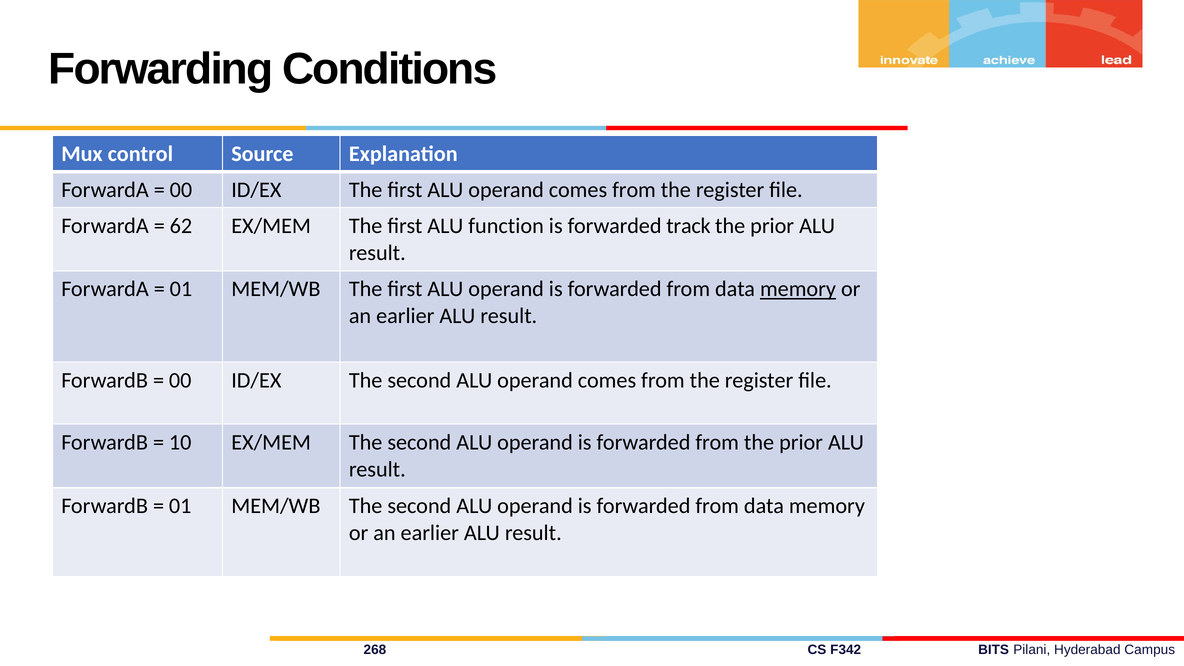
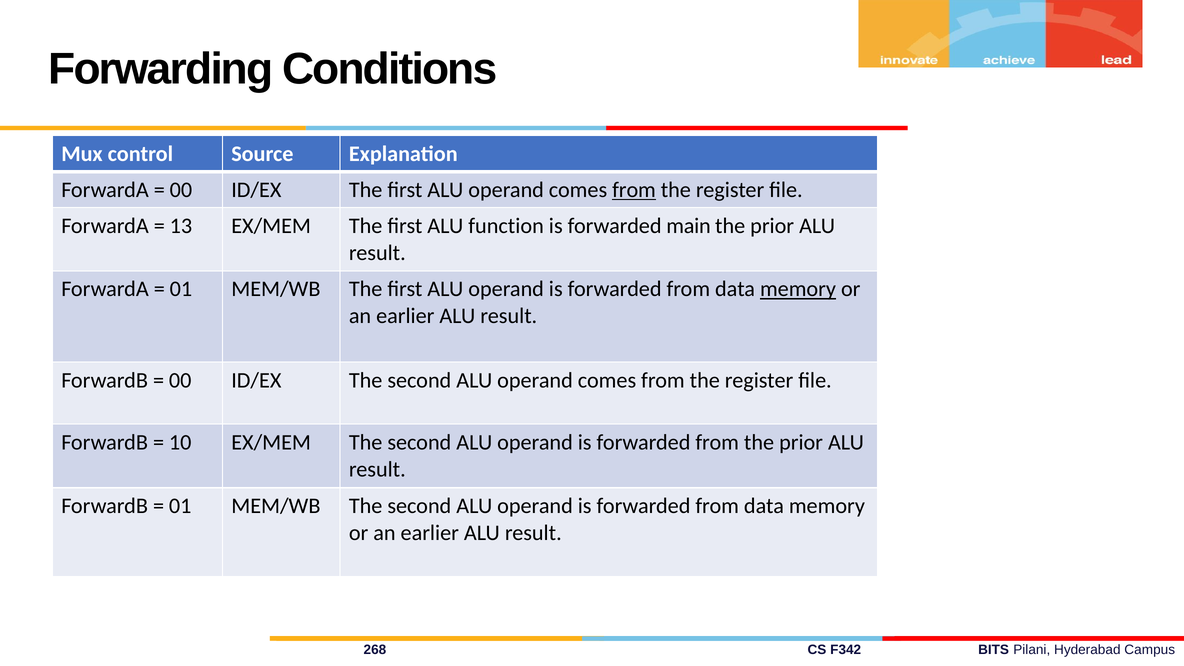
from at (634, 190) underline: none -> present
62: 62 -> 13
track: track -> main
